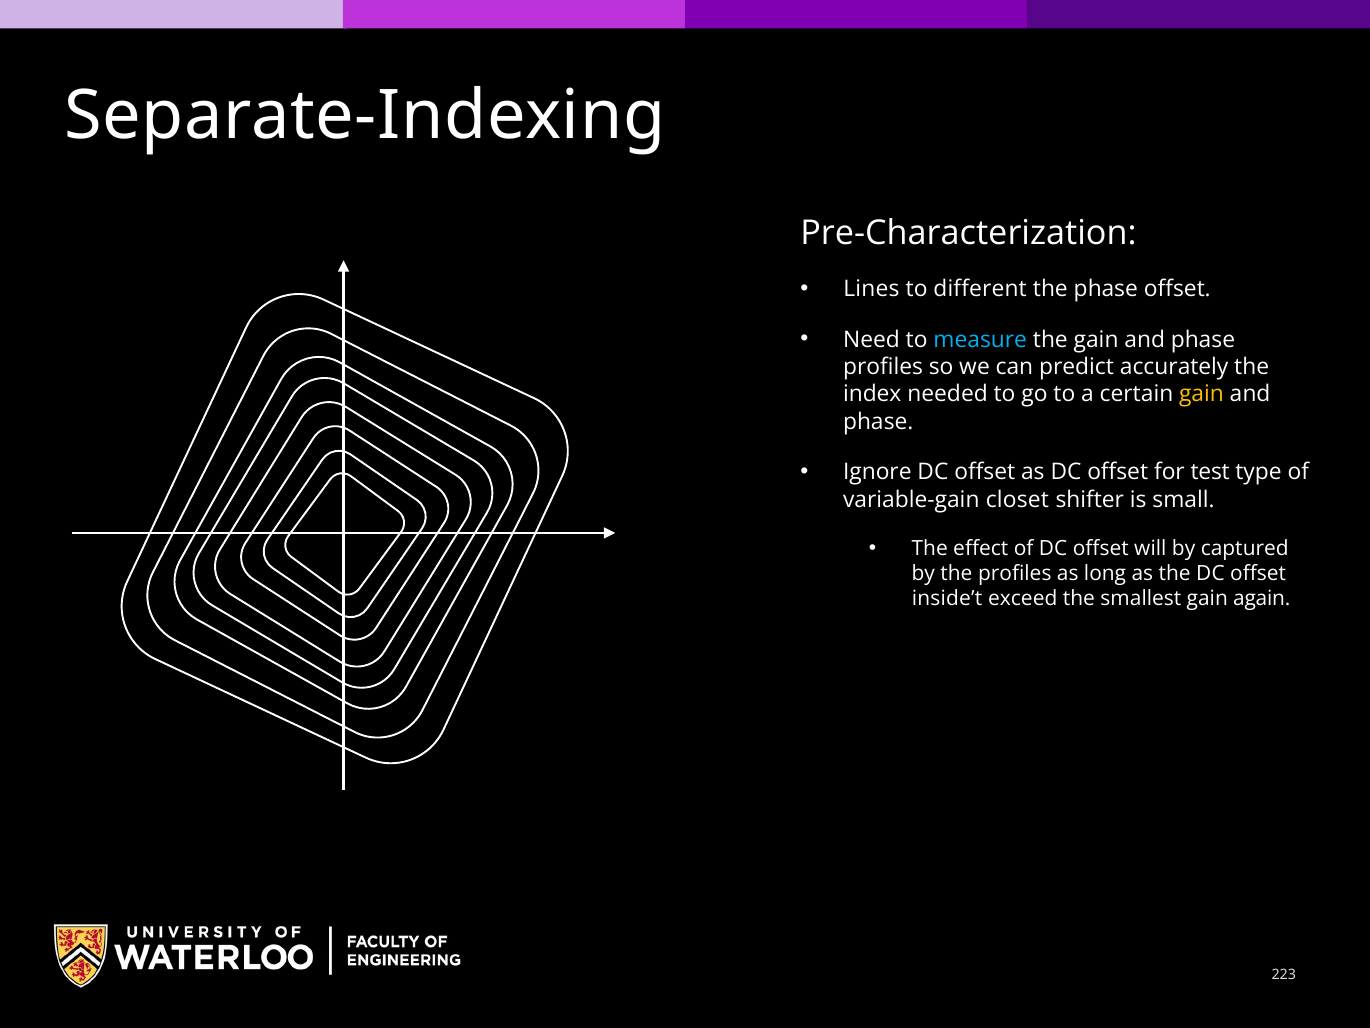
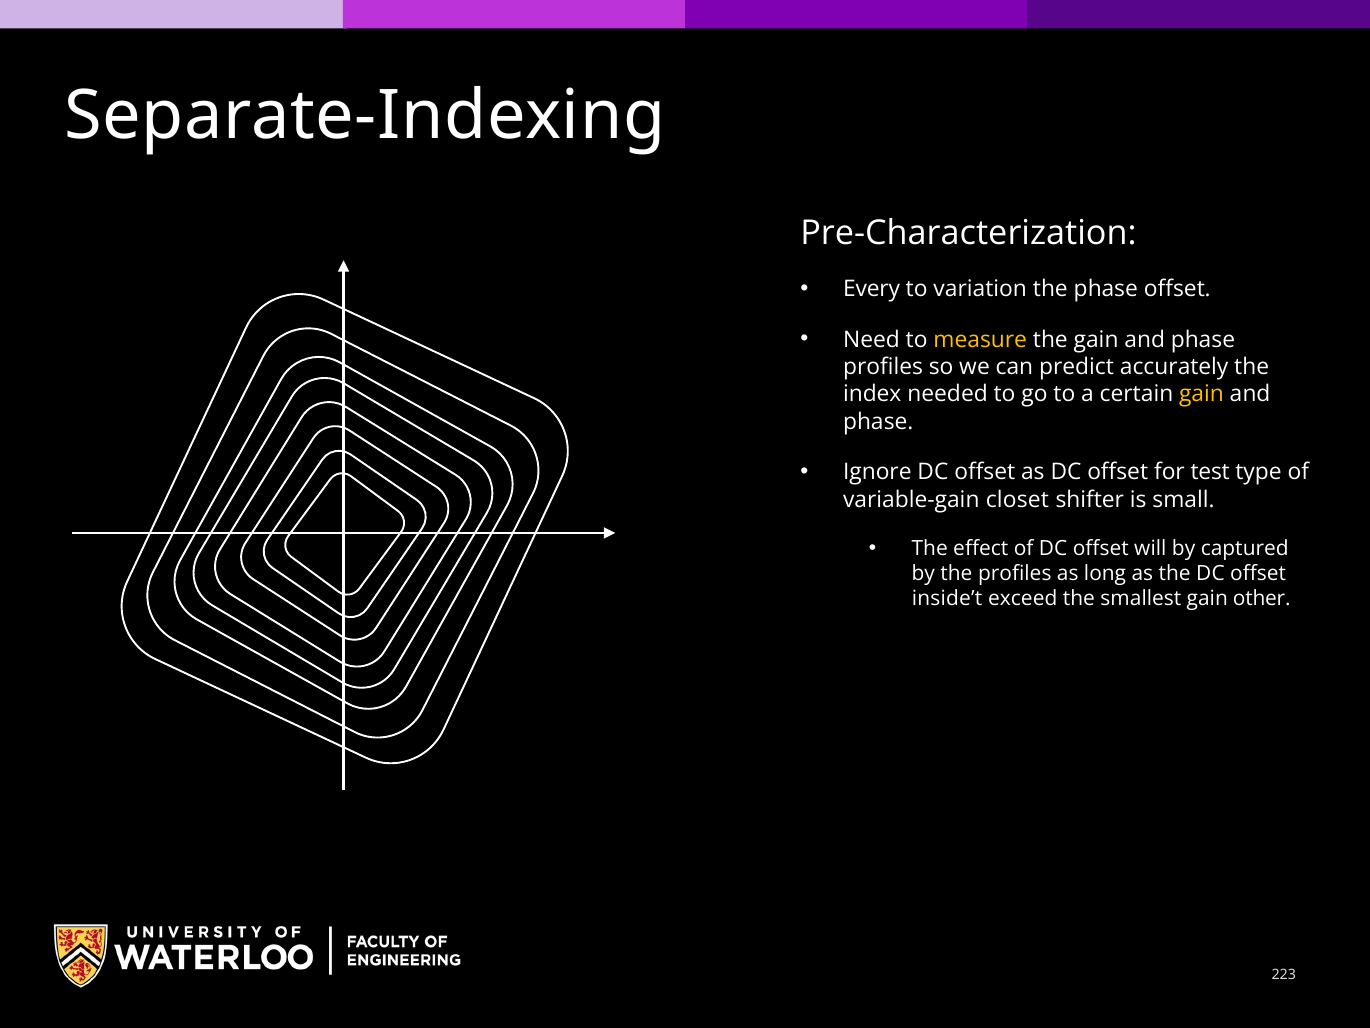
Lines: Lines -> Every
different: different -> variation
measure colour: light blue -> yellow
again: again -> other
